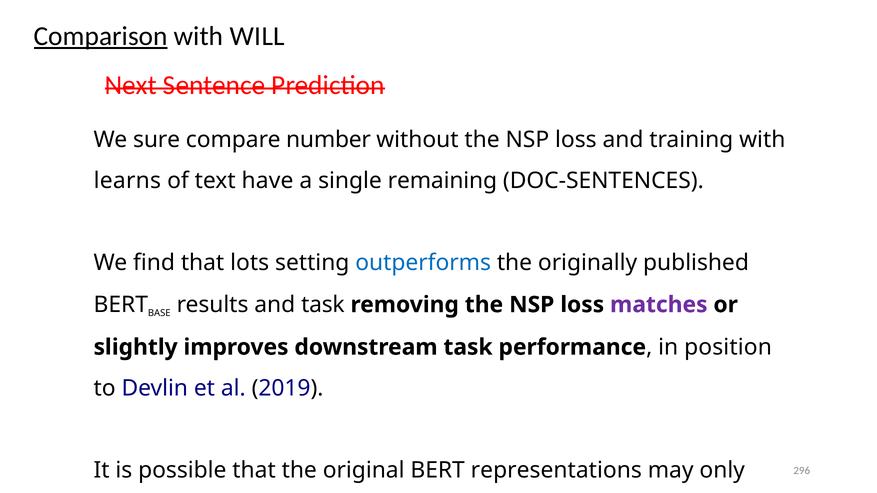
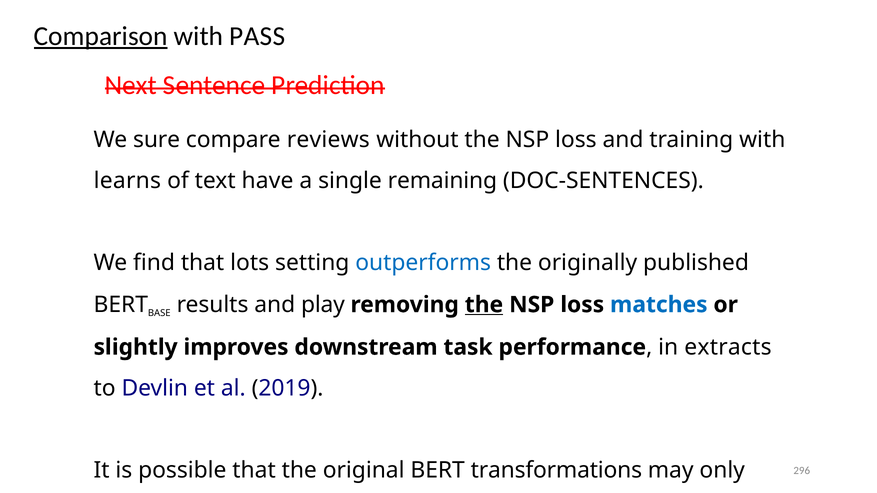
WILL: WILL -> PASS
number: number -> reviews
and task: task -> play
the at (484, 305) underline: none -> present
matches colour: purple -> blue
position: position -> extracts
representations: representations -> transformations
